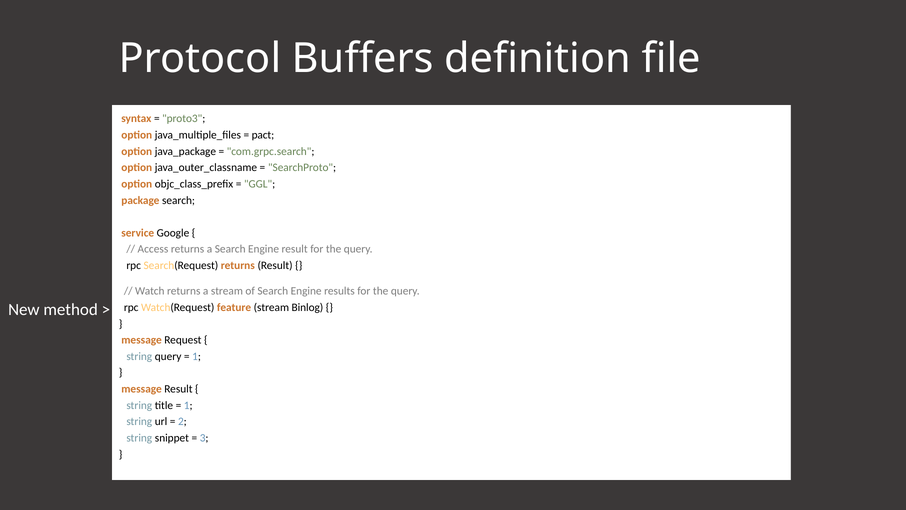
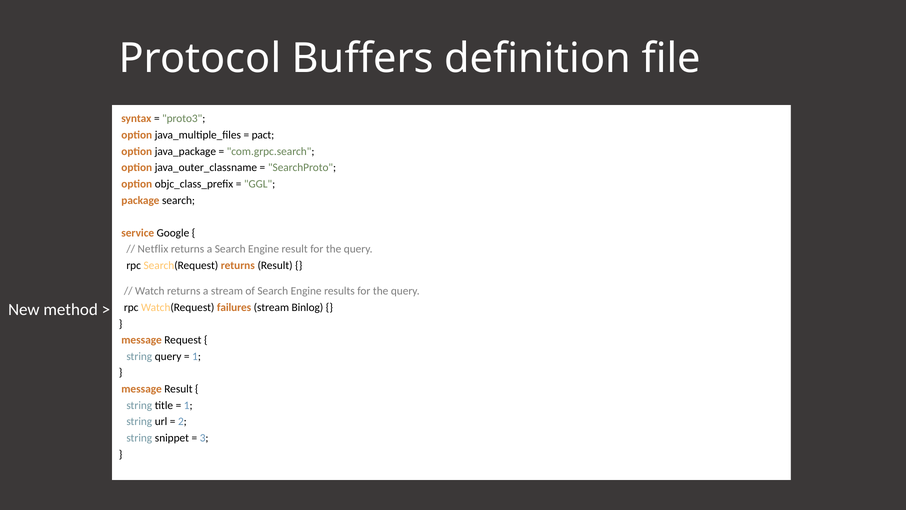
Access: Access -> Netflix
feature: feature -> failures
